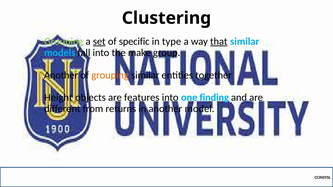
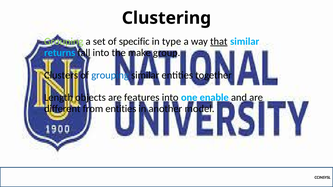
set underline: present -> none
models: models -> returns
Another at (61, 75): Another -> Clusters
grouping at (110, 75) colour: orange -> blue
Height: Height -> Length
finding: finding -> enable
from returns: returns -> entities
